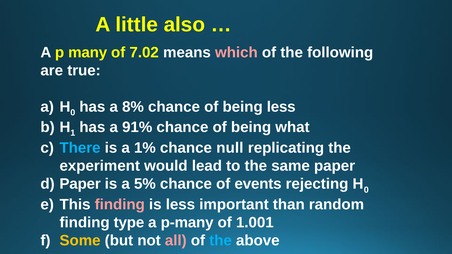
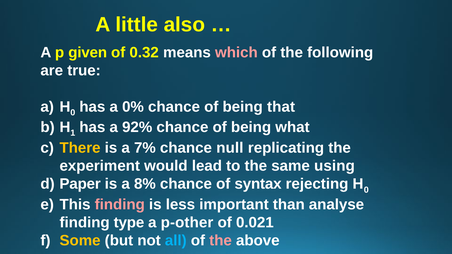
many: many -> given
7.02: 7.02 -> 0.32
8%: 8% -> 0%
being less: less -> that
91%: 91% -> 92%
There colour: light blue -> yellow
1%: 1% -> 7%
same paper: paper -> using
5%: 5% -> 8%
events: events -> syntax
random: random -> analyse
p-many: p-many -> p-other
1.001: 1.001 -> 0.021
all colour: pink -> light blue
the at (221, 241) colour: light blue -> pink
